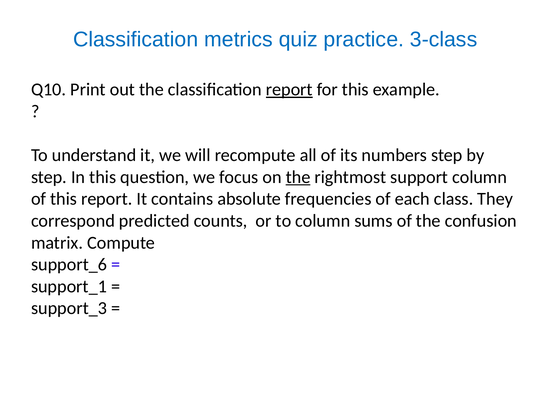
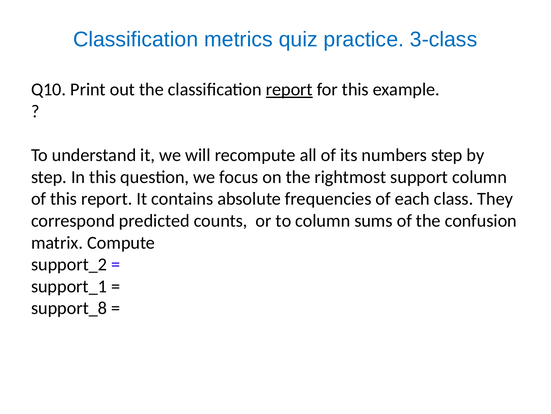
the at (298, 177) underline: present -> none
support_6: support_6 -> support_2
support_3: support_3 -> support_8
